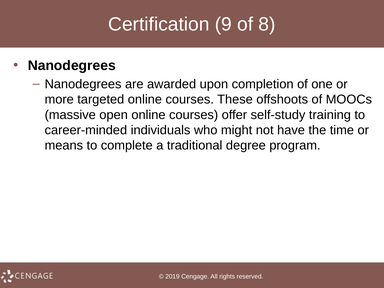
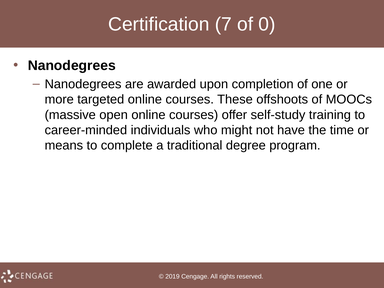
9: 9 -> 7
8: 8 -> 0
